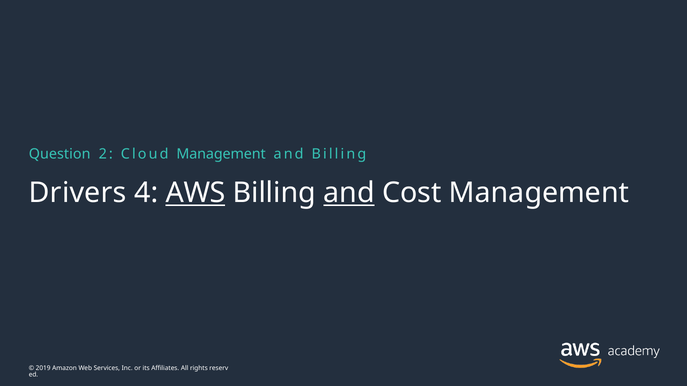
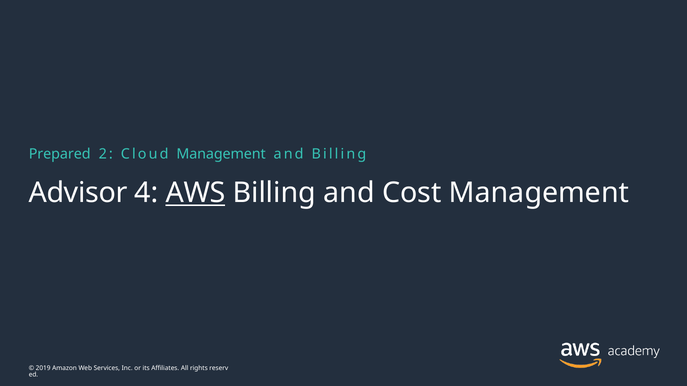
Question: Question -> Prepared
Drivers: Drivers -> Advisor
and at (349, 193) underline: present -> none
